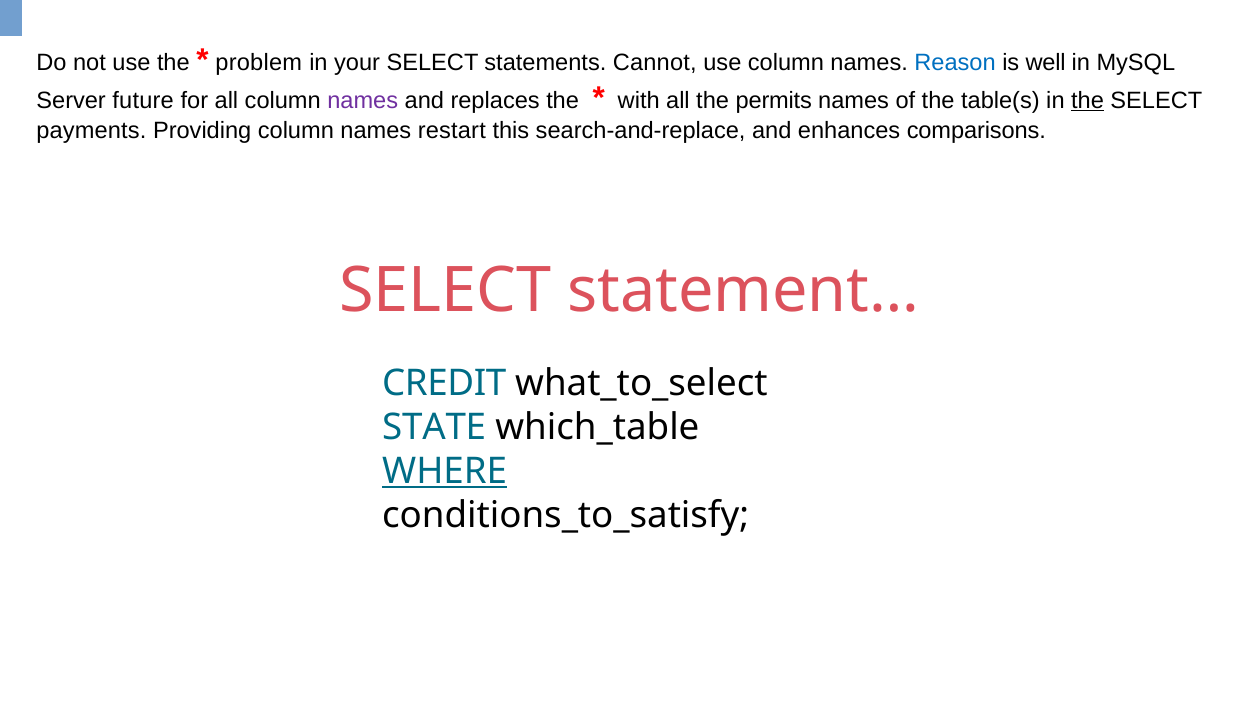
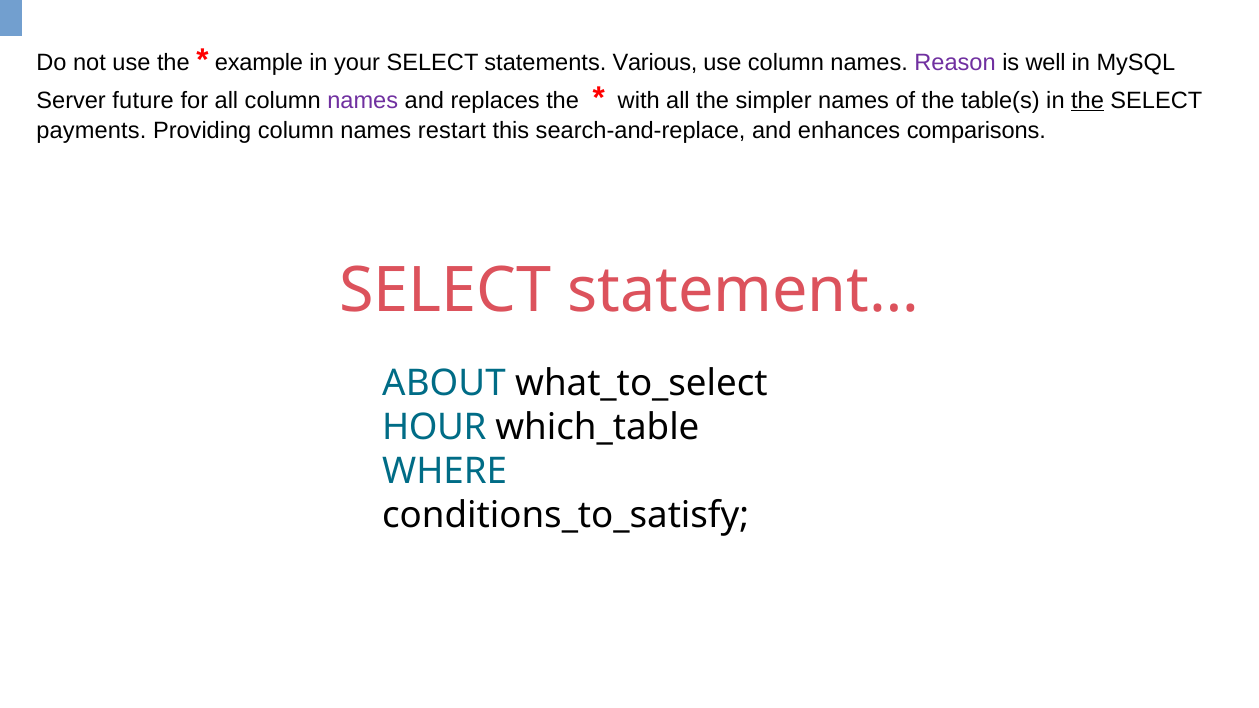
problem: problem -> example
Cannot: Cannot -> Various
Reason colour: blue -> purple
permits: permits -> simpler
CREDIT: CREDIT -> ABOUT
STATE: STATE -> HOUR
WHERE underline: present -> none
